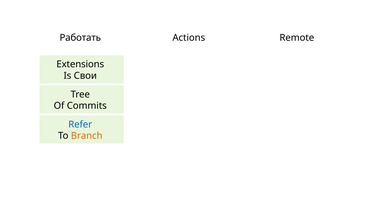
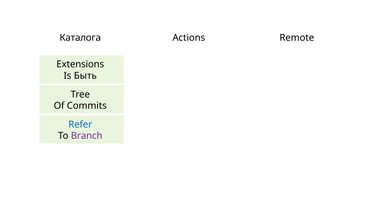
Работать: Работать -> Каталога
Свои: Свои -> Быть
Branch colour: orange -> purple
